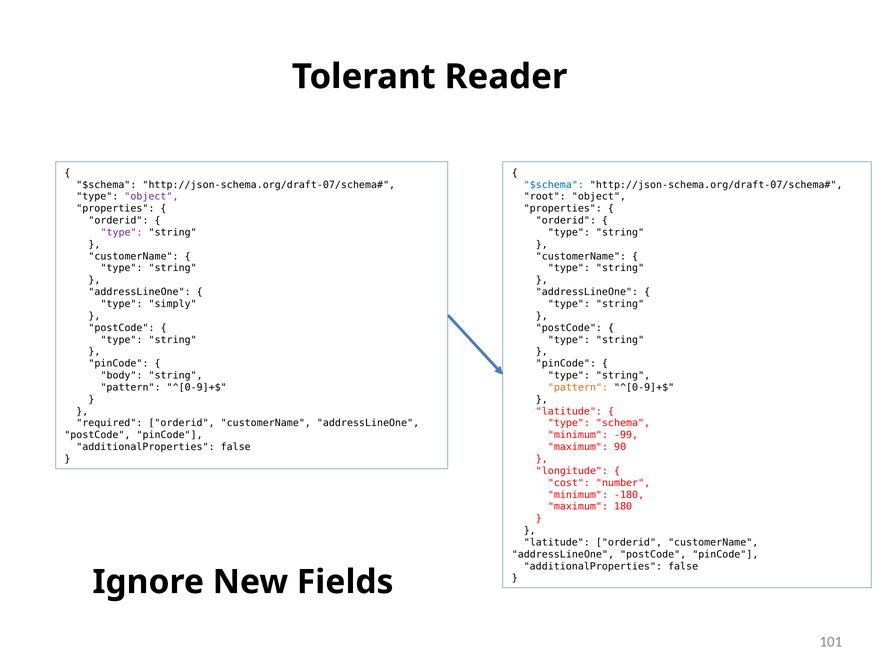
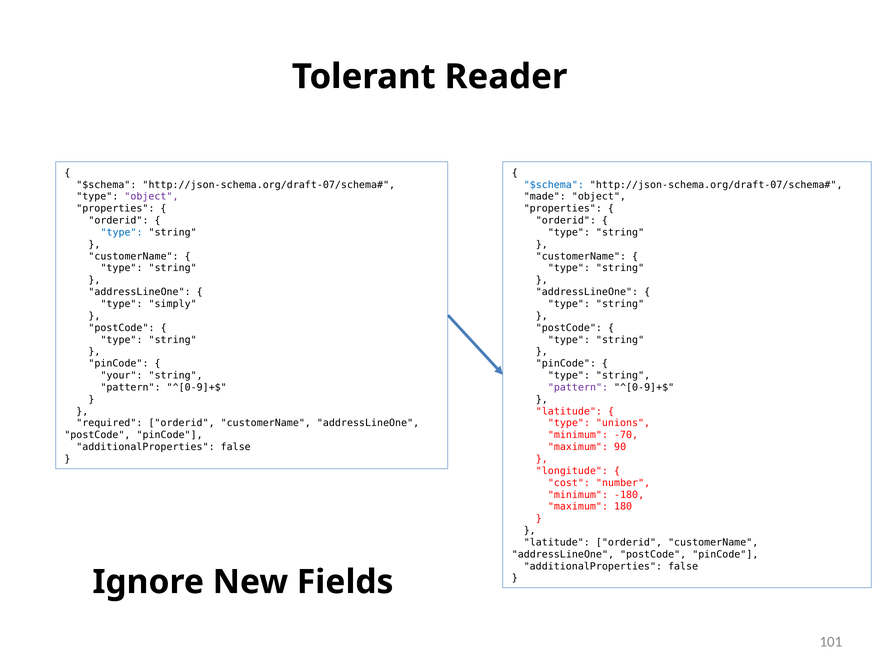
root: root -> made
type at (122, 232) colour: purple -> blue
body: body -> your
pattern at (578, 387) colour: orange -> purple
schema: schema -> unions
-99: -99 -> -70
